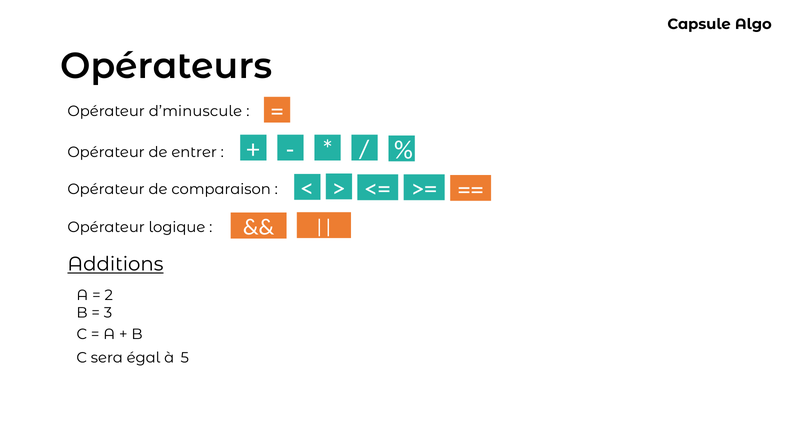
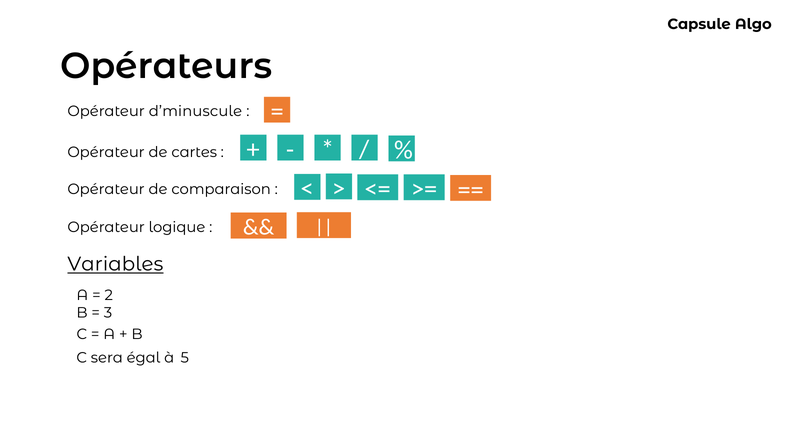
entrer: entrer -> cartes
Additions: Additions -> Variables
